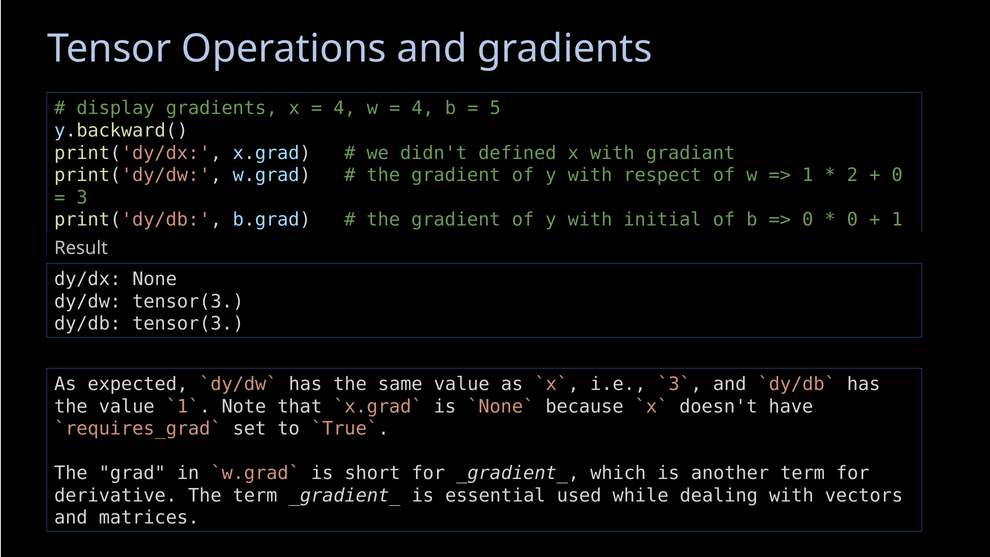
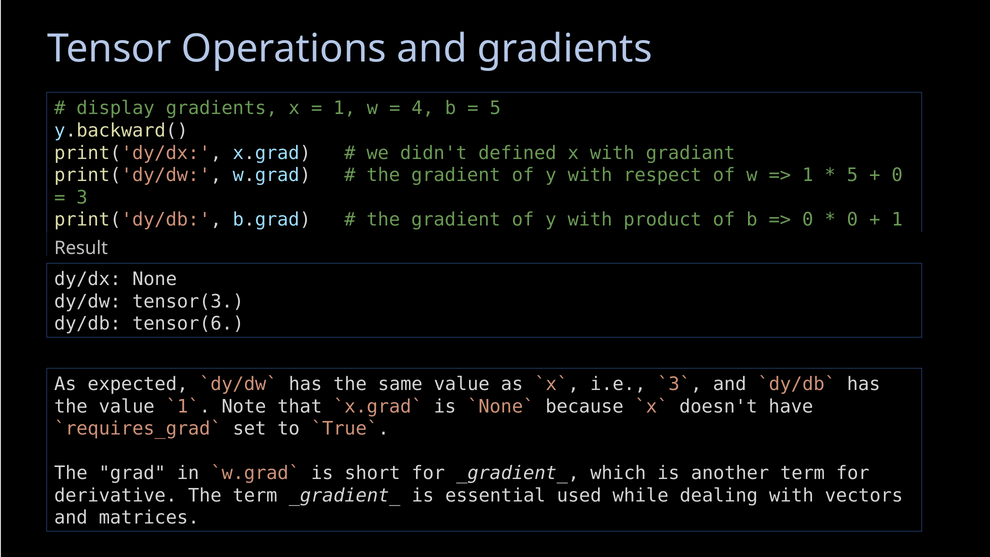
4 at (344, 108): 4 -> 1
2 at (852, 175): 2 -> 5
initial: initial -> product
dy/db tensor(3: tensor(3 -> tensor(6
